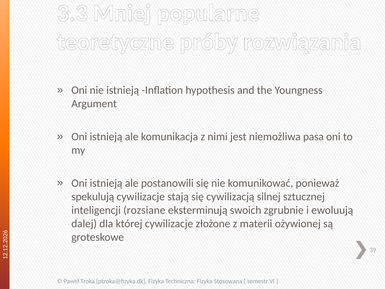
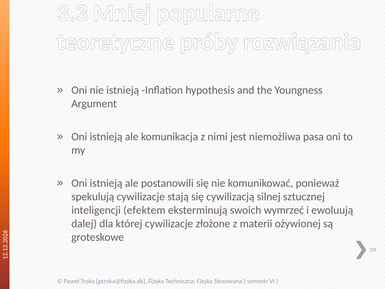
rozsiane: rozsiane -> efektem
zgrubnie: zgrubnie -> wymrzeć
